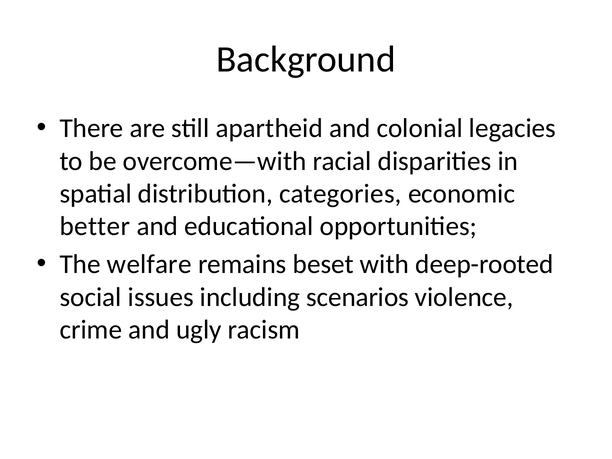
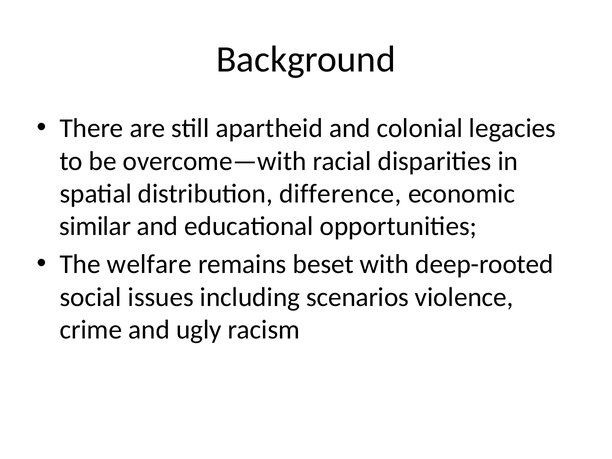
categories: categories -> difference
better: better -> similar
